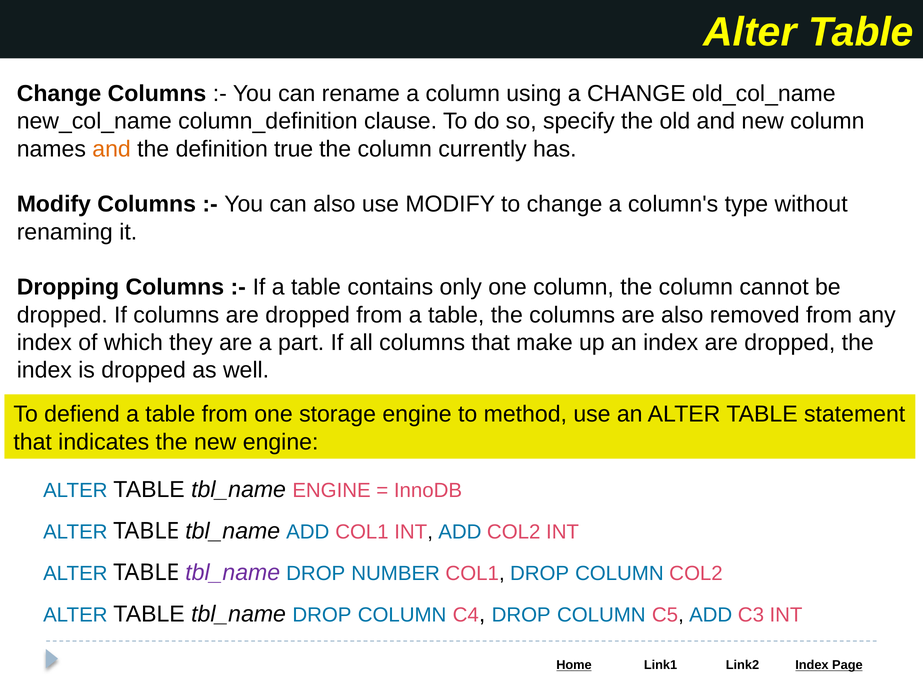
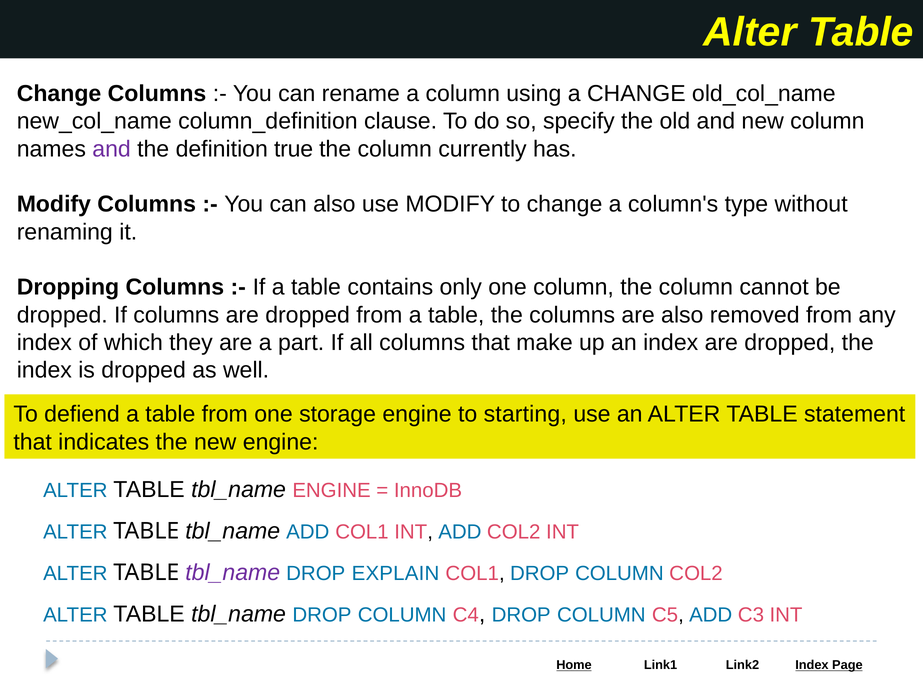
and at (112, 149) colour: orange -> purple
method: method -> starting
NUMBER: NUMBER -> EXPLAIN
